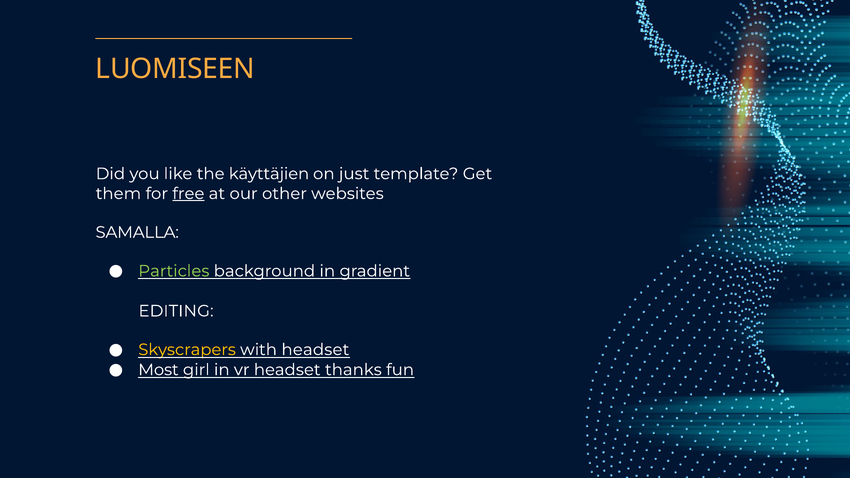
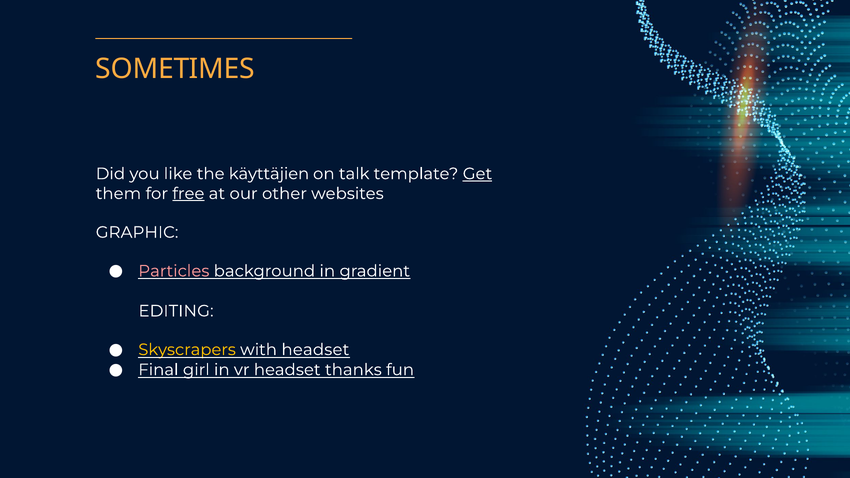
LUOMISEEN: LUOMISEEN -> SOMETIMES
just: just -> talk
Get underline: none -> present
SAMALLA: SAMALLA -> GRAPHIC
Particles colour: light green -> pink
Most: Most -> Final
